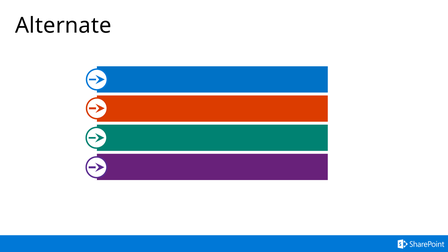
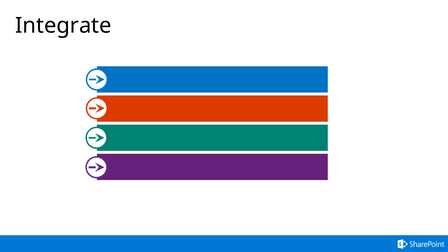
Alternate: Alternate -> Integrate
